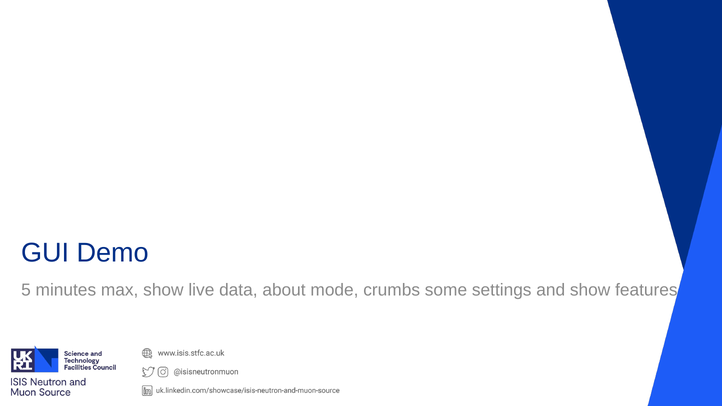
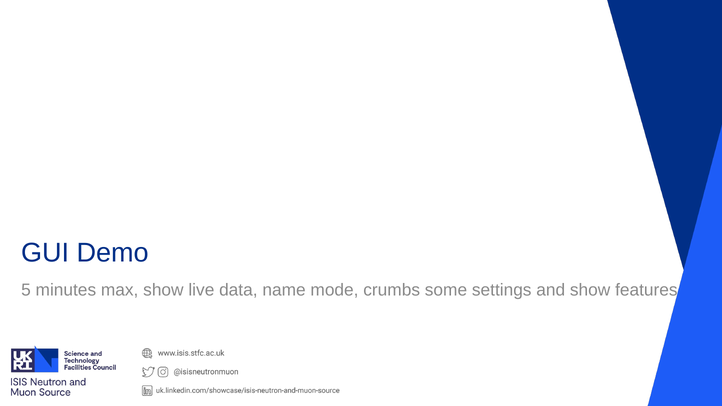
about: about -> name
